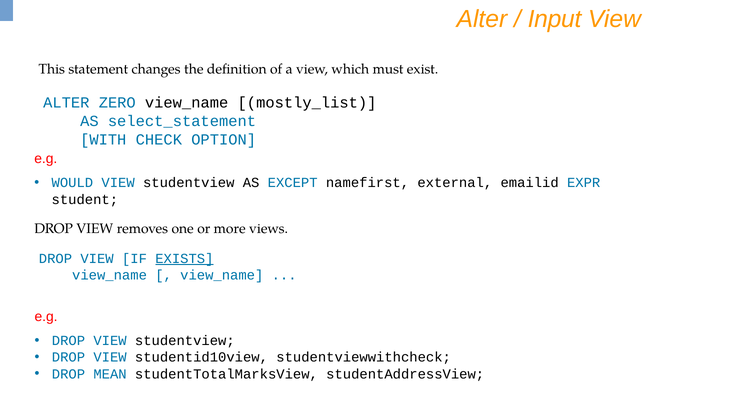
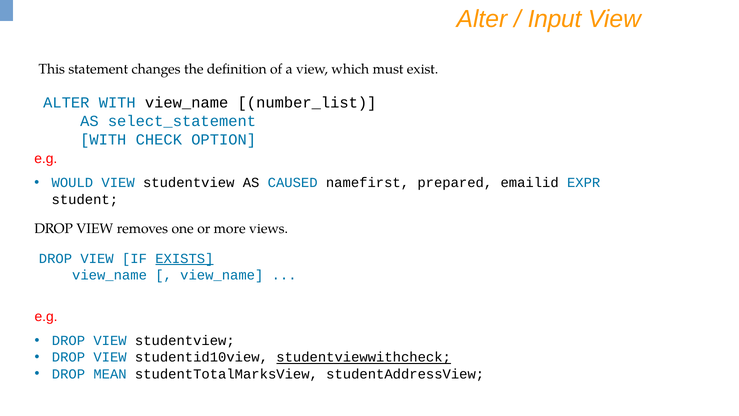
ALTER ZERO: ZERO -> WITH
mostly_list: mostly_list -> number_list
EXCEPT: EXCEPT -> CAUSED
external: external -> prepared
studentviewwithcheck underline: none -> present
